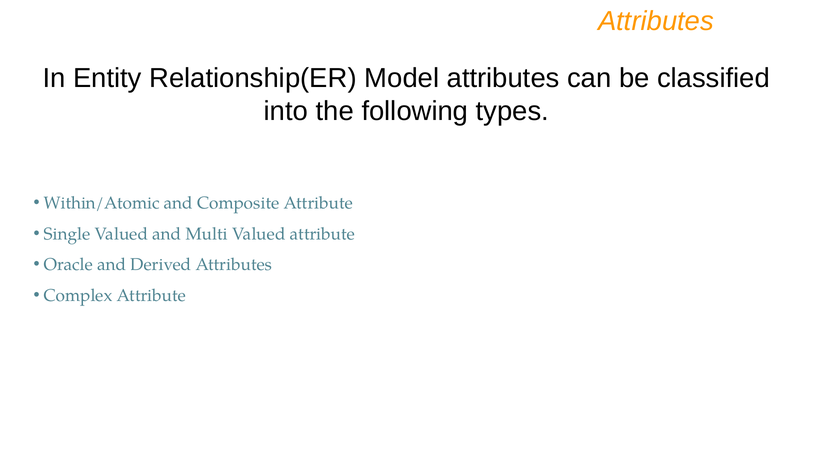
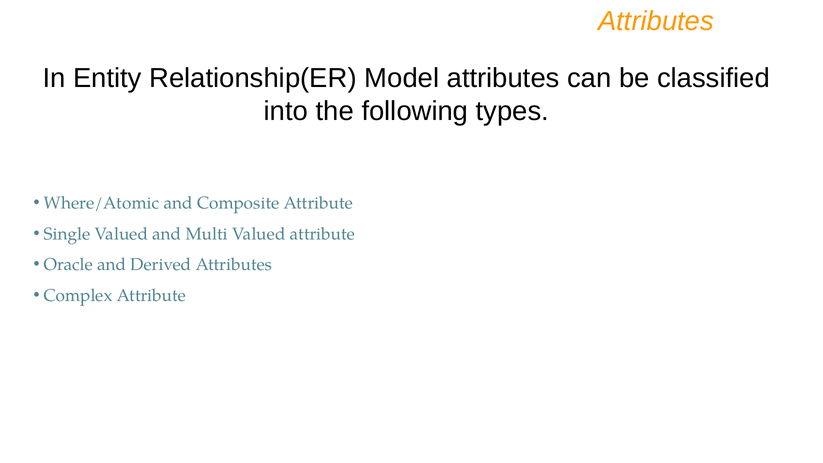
Within/Atomic: Within/Atomic -> Where/Atomic
